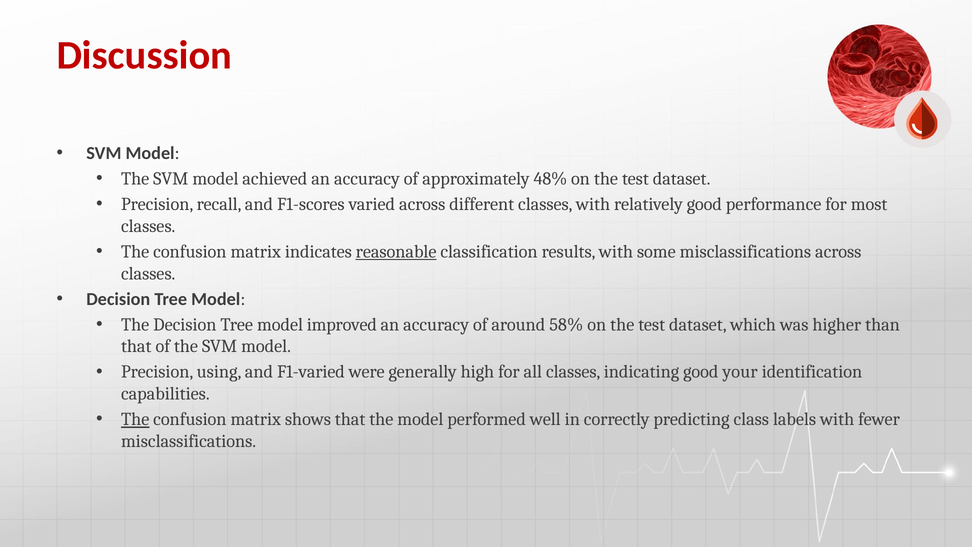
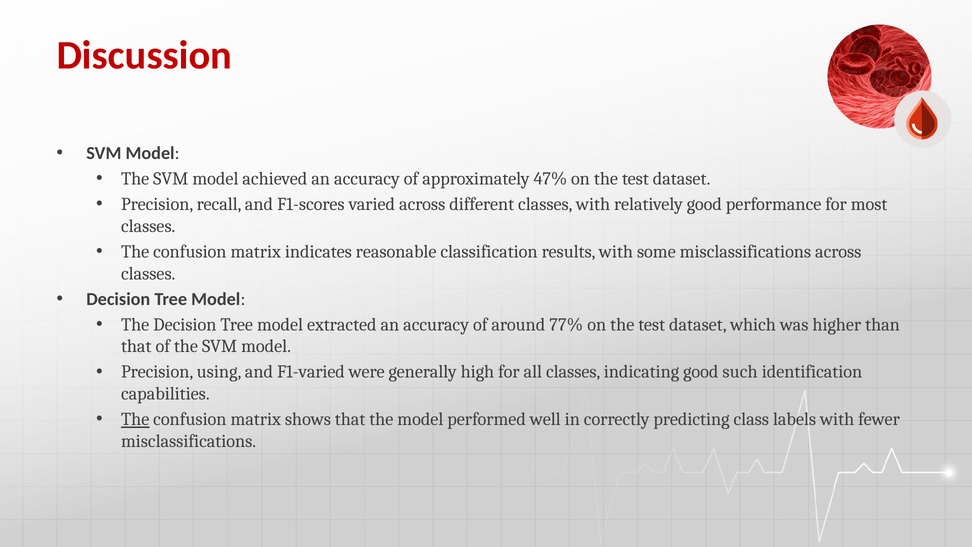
48%: 48% -> 47%
reasonable underline: present -> none
improved: improved -> extracted
58%: 58% -> 77%
your: your -> such
